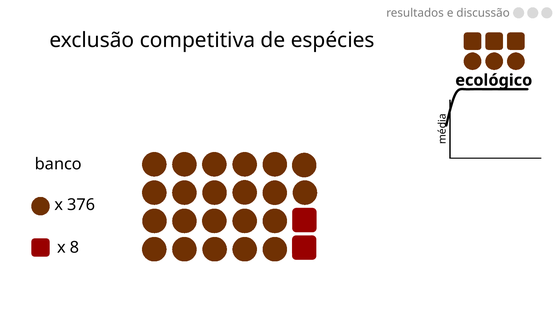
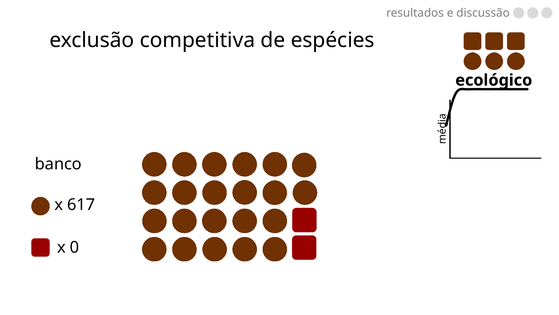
376: 376 -> 617
8: 8 -> 0
